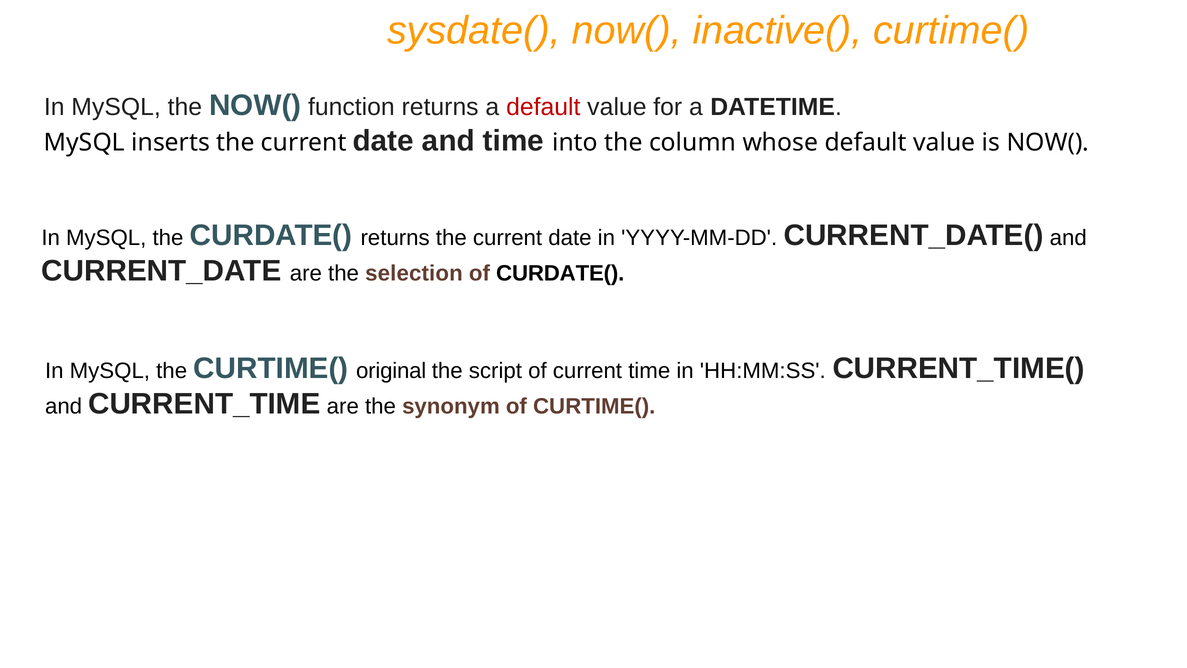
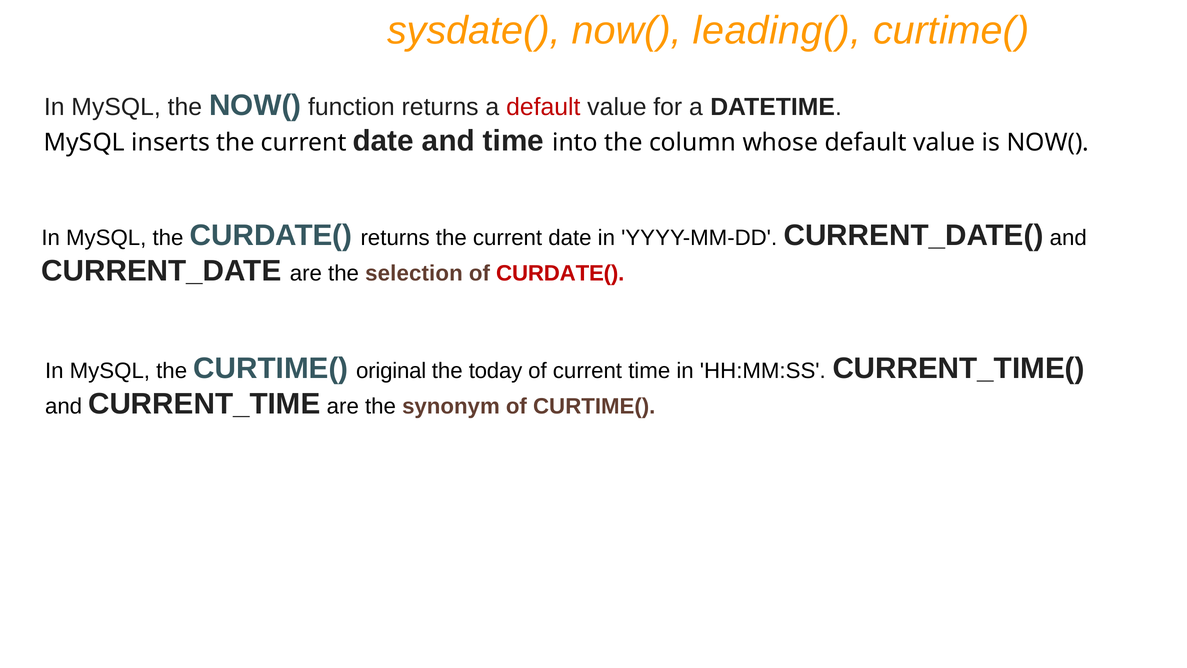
inactive(: inactive( -> leading(
CURDATE( at (560, 273) colour: black -> red
script: script -> today
